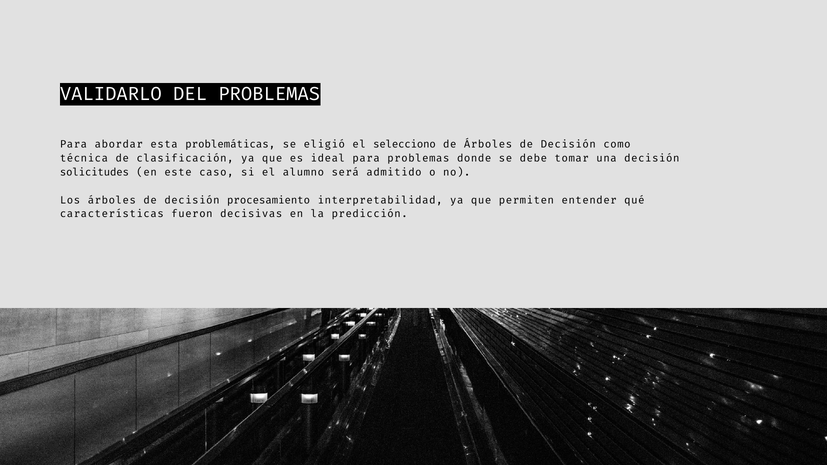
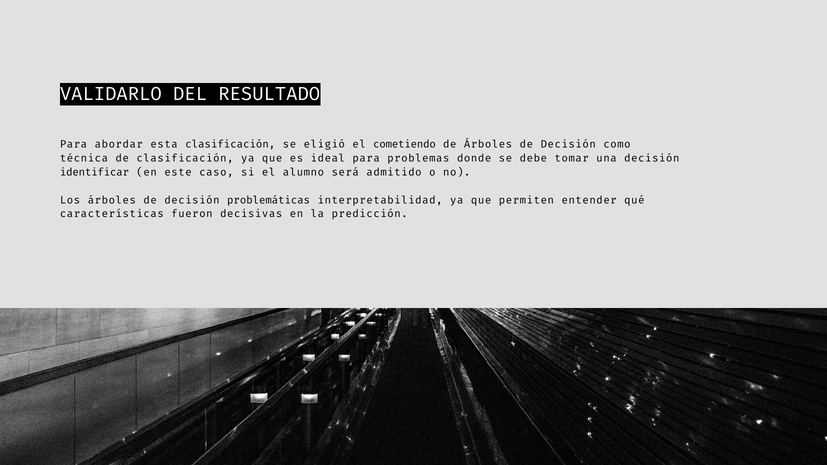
DEL PROBLEMAS: PROBLEMAS -> RESULTADO
esta problemáticas: problemáticas -> clasificación
selecciono: selecciono -> cometiendo
solicitudes: solicitudes -> identificar
procesamiento: procesamiento -> problemáticas
